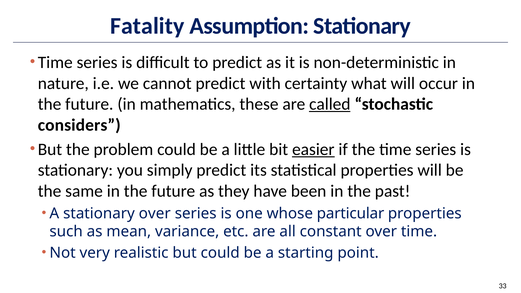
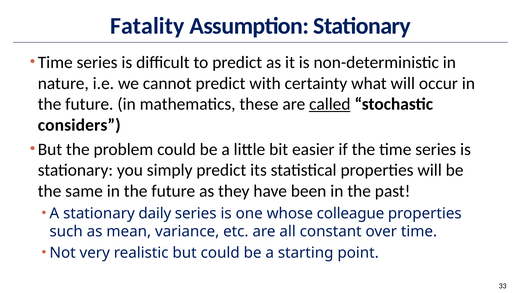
easier underline: present -> none
stationary over: over -> daily
particular: particular -> colleague
